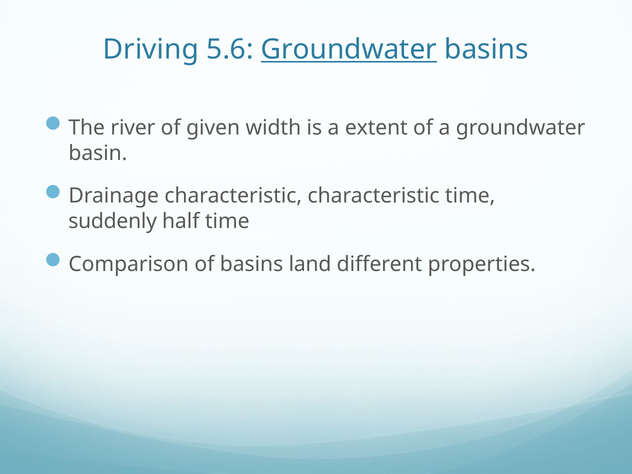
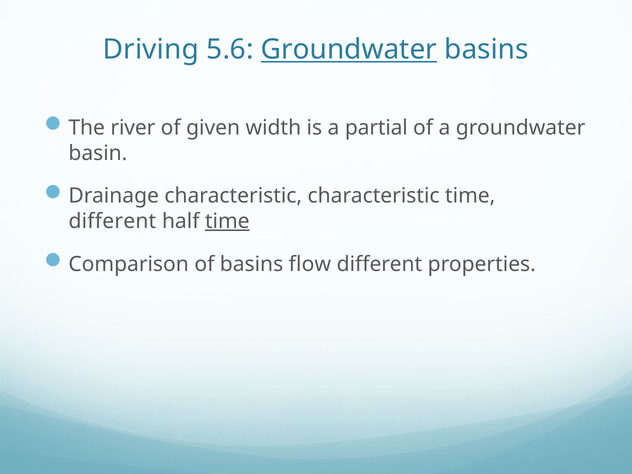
extent: extent -> partial
suddenly at (113, 221): suddenly -> different
time at (227, 221) underline: none -> present
land: land -> flow
